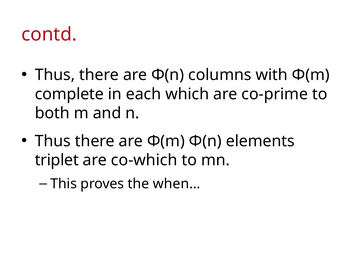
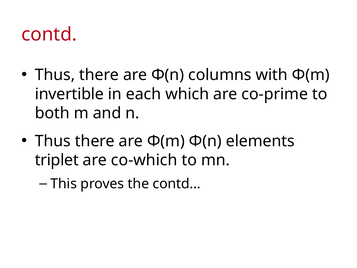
complete: complete -> invertible
when…: when… -> contd…
